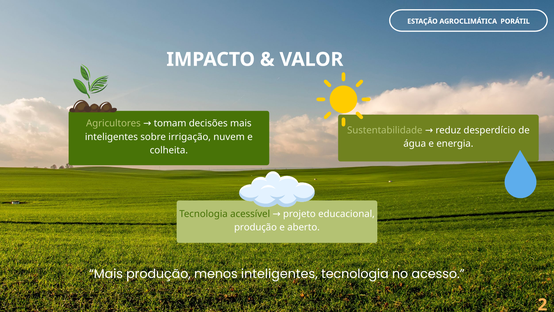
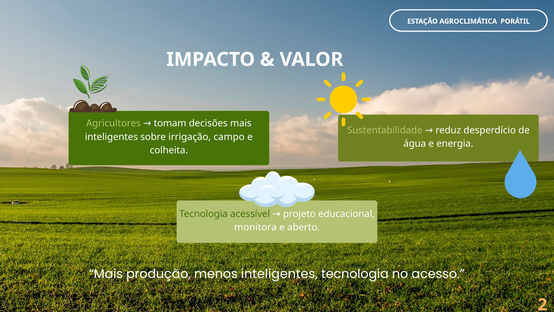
nuvem: nuvem -> campo
produção at (256, 227): produção -> monitora
